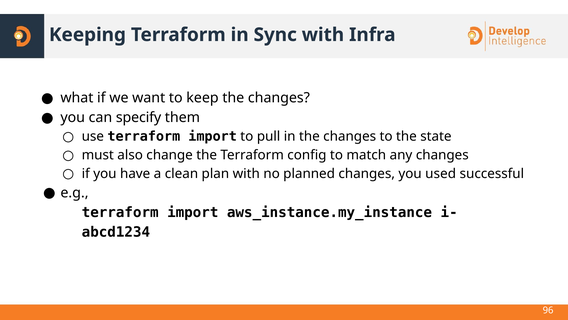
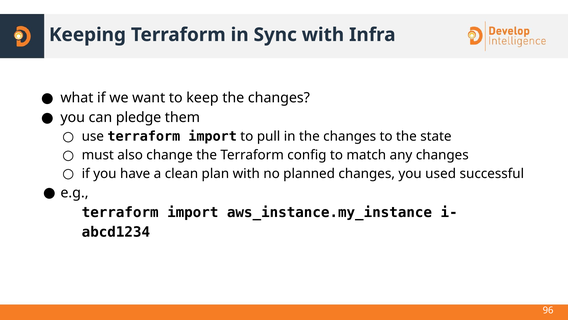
specify: specify -> pledge
